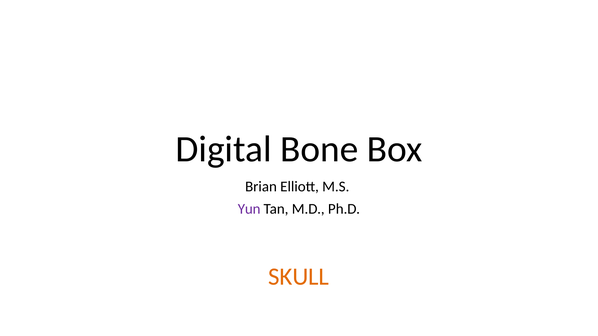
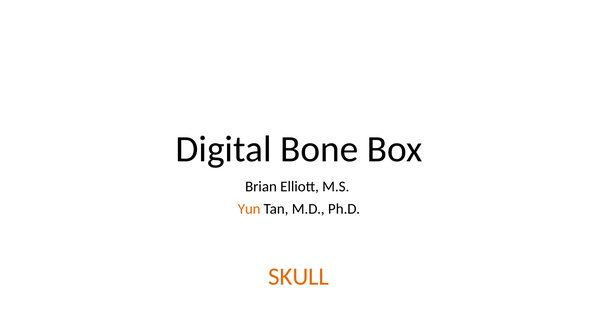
Yun colour: purple -> orange
